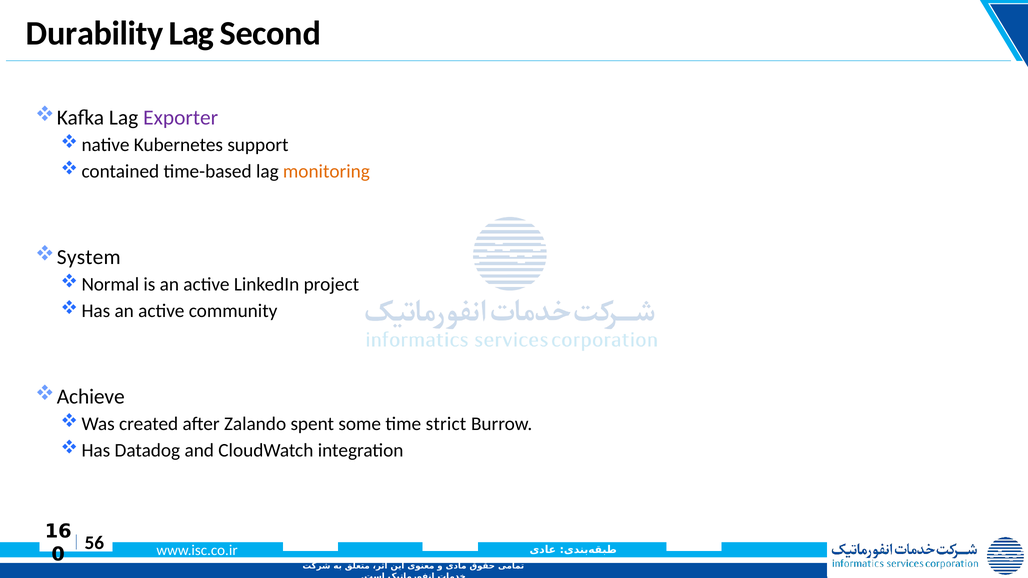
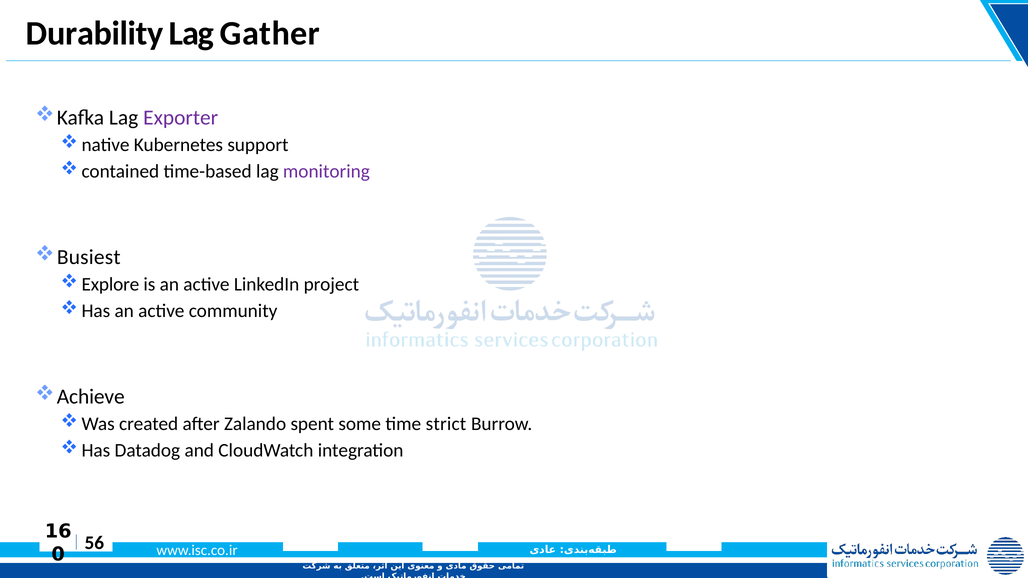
Second: Second -> Gather
monitoring colour: orange -> purple
System: System -> Busiest
Normal: Normal -> Explore
